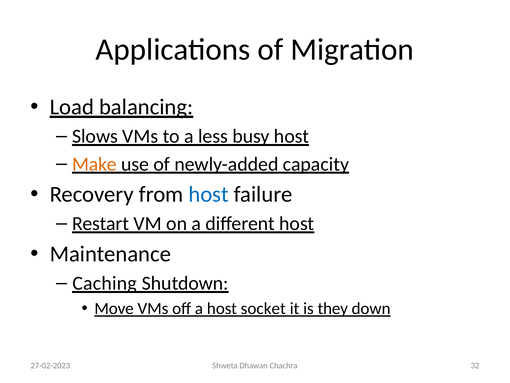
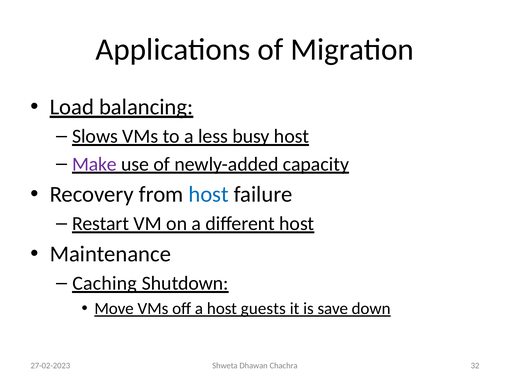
Make colour: orange -> purple
socket: socket -> guests
they: they -> save
